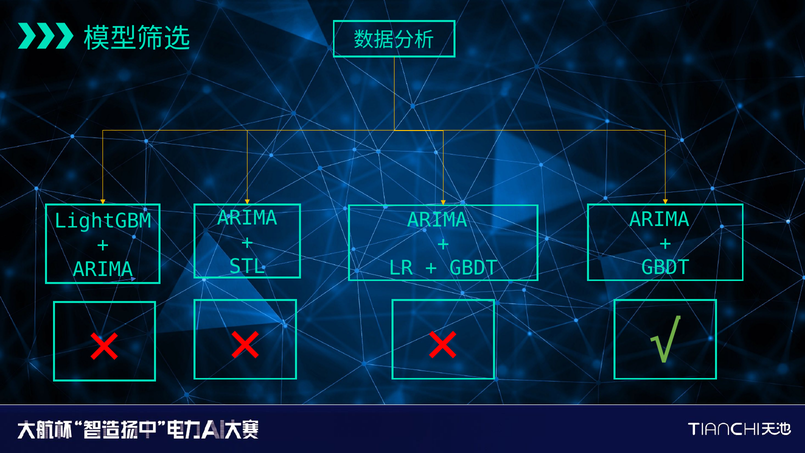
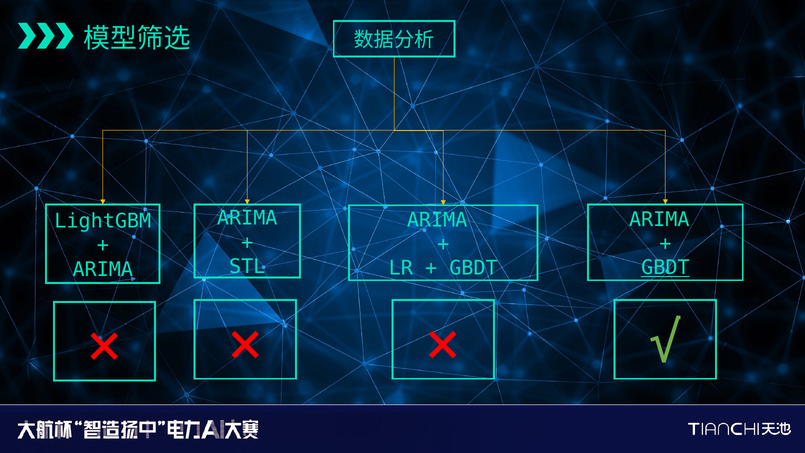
GBDT at (665, 268) underline: none -> present
